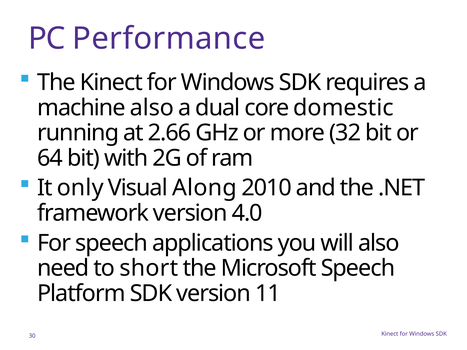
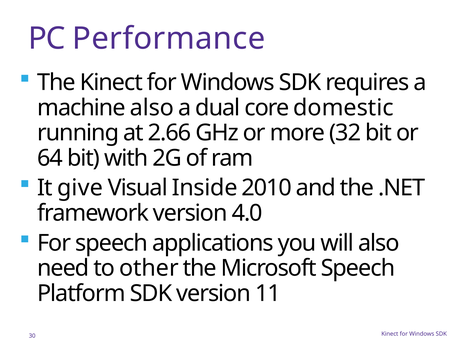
only: only -> give
Along: Along -> Inside
short: short -> other
